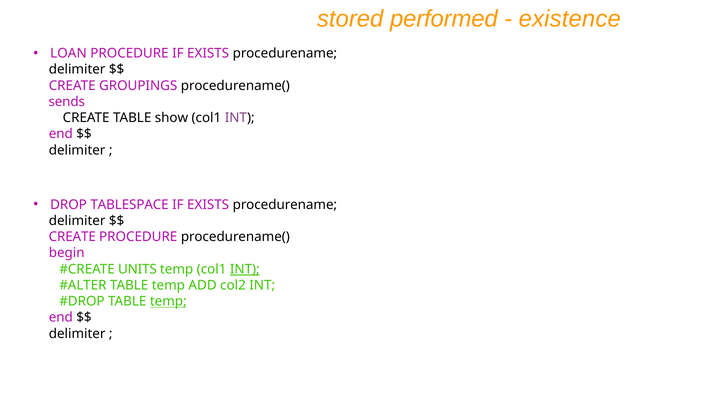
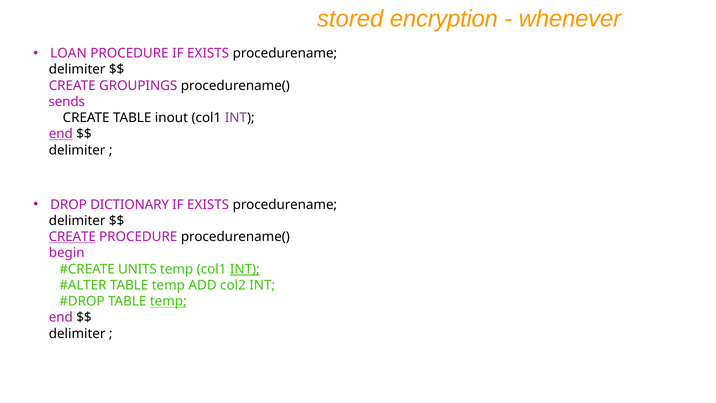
performed: performed -> encryption
existence: existence -> whenever
show: show -> inout
end at (61, 134) underline: none -> present
TABLESPACE: TABLESPACE -> DICTIONARY
CREATE at (72, 237) underline: none -> present
